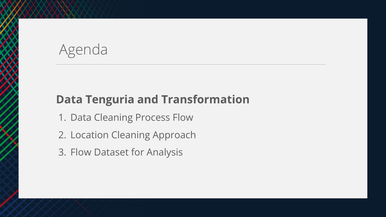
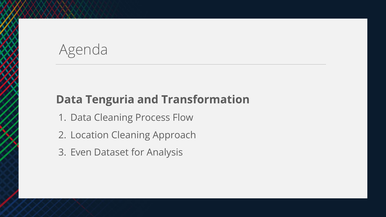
Flow at (81, 153): Flow -> Even
